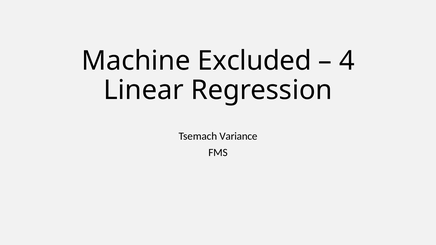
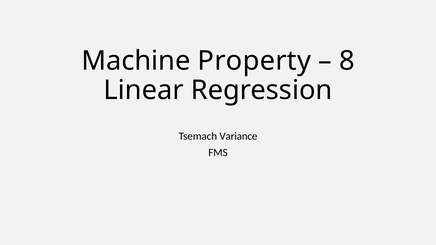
Excluded: Excluded -> Property
4: 4 -> 8
